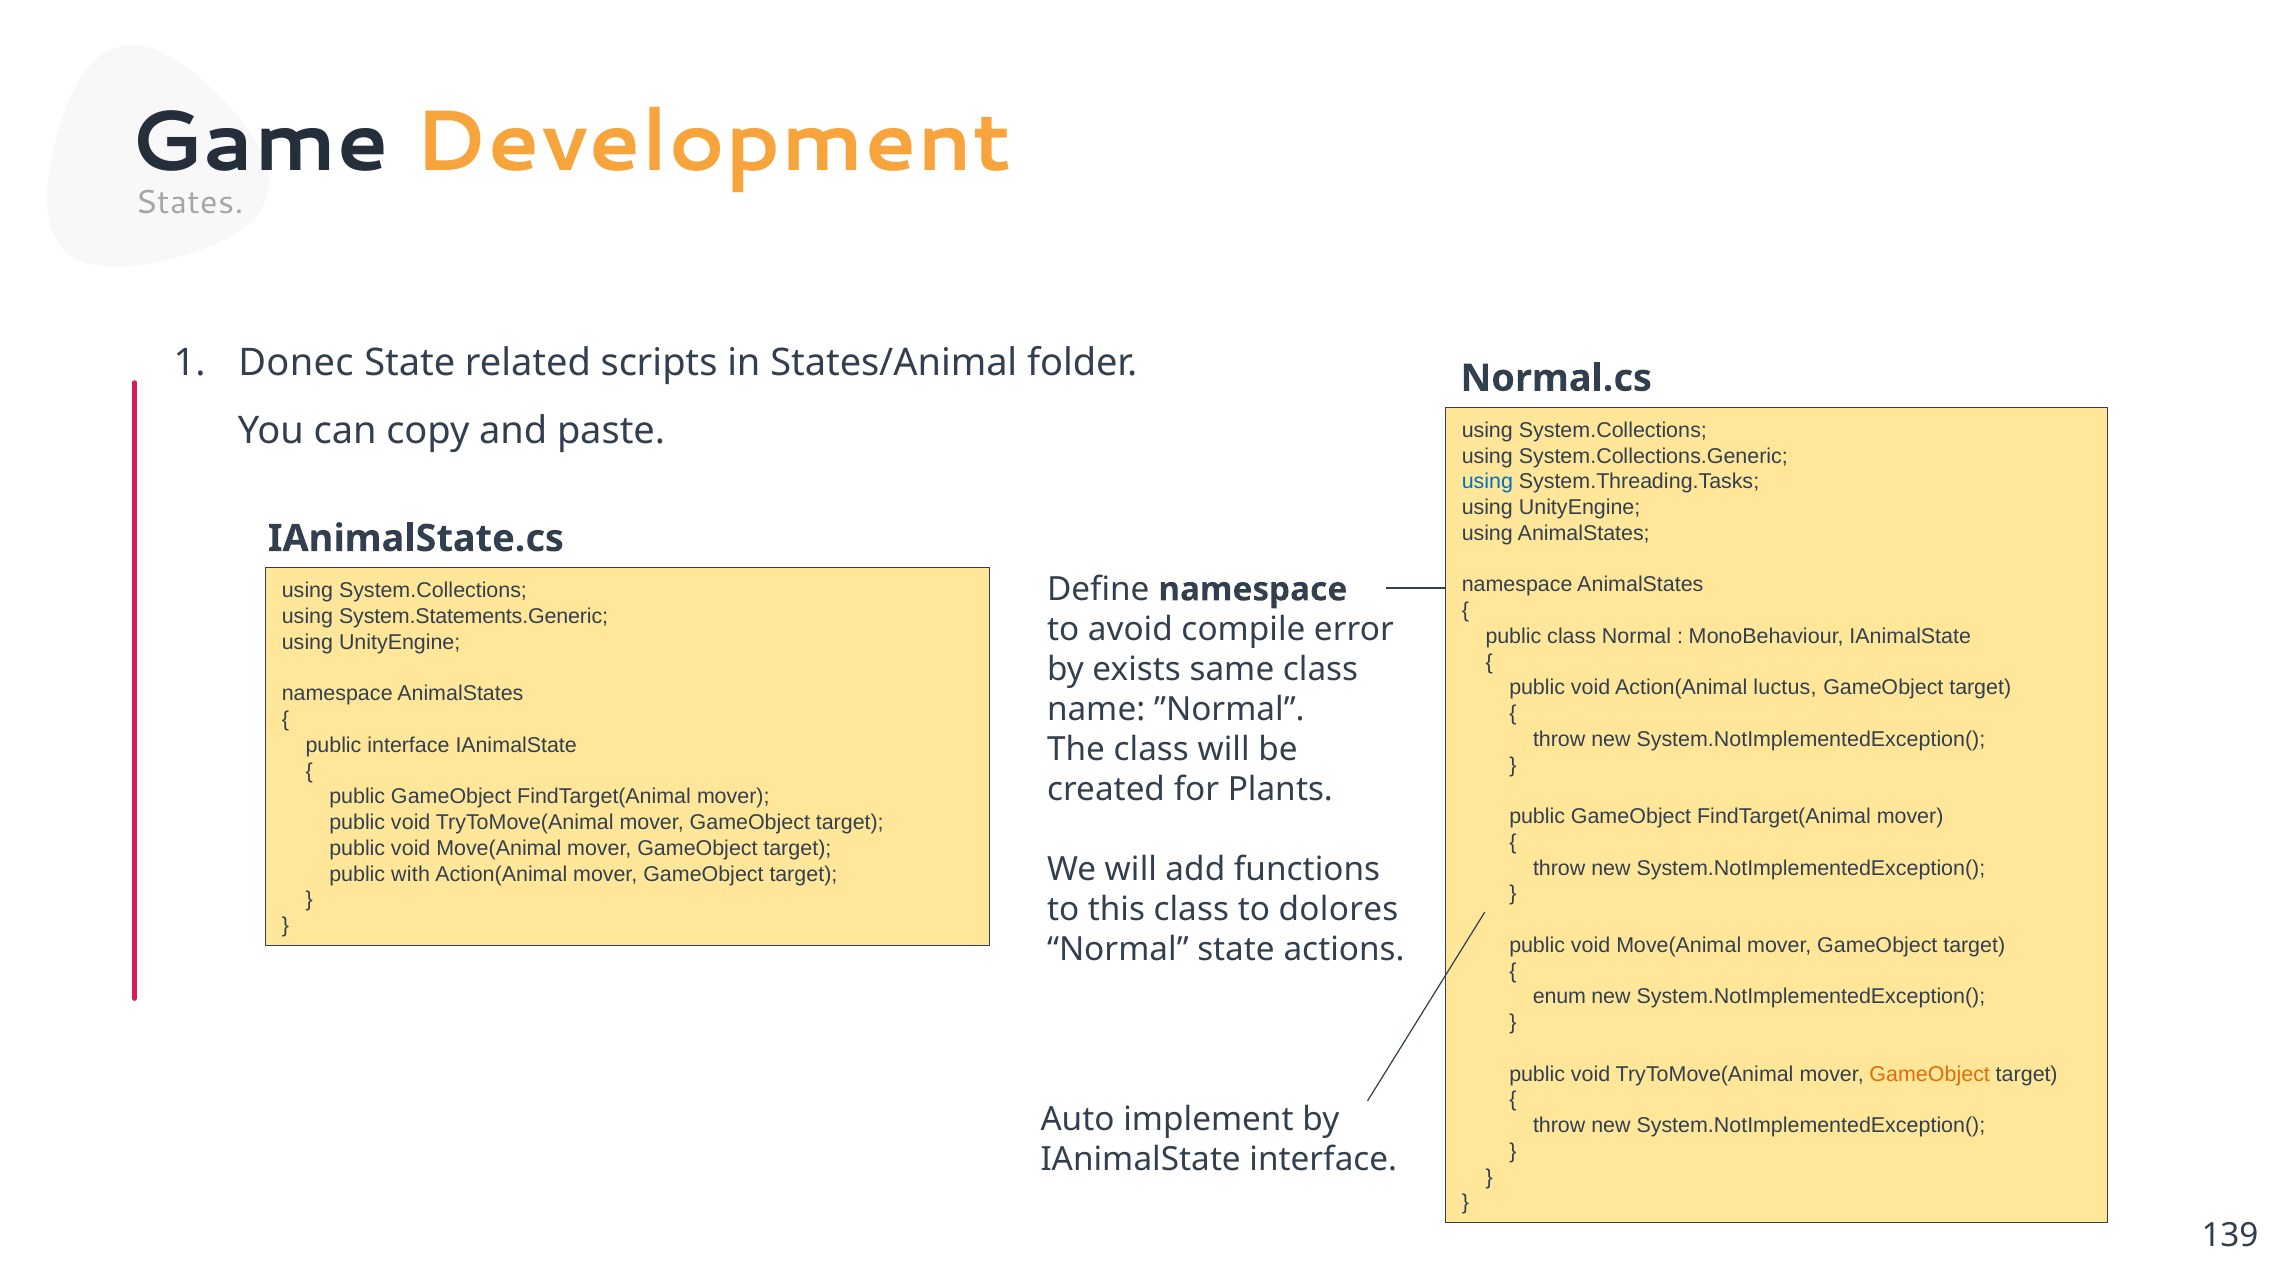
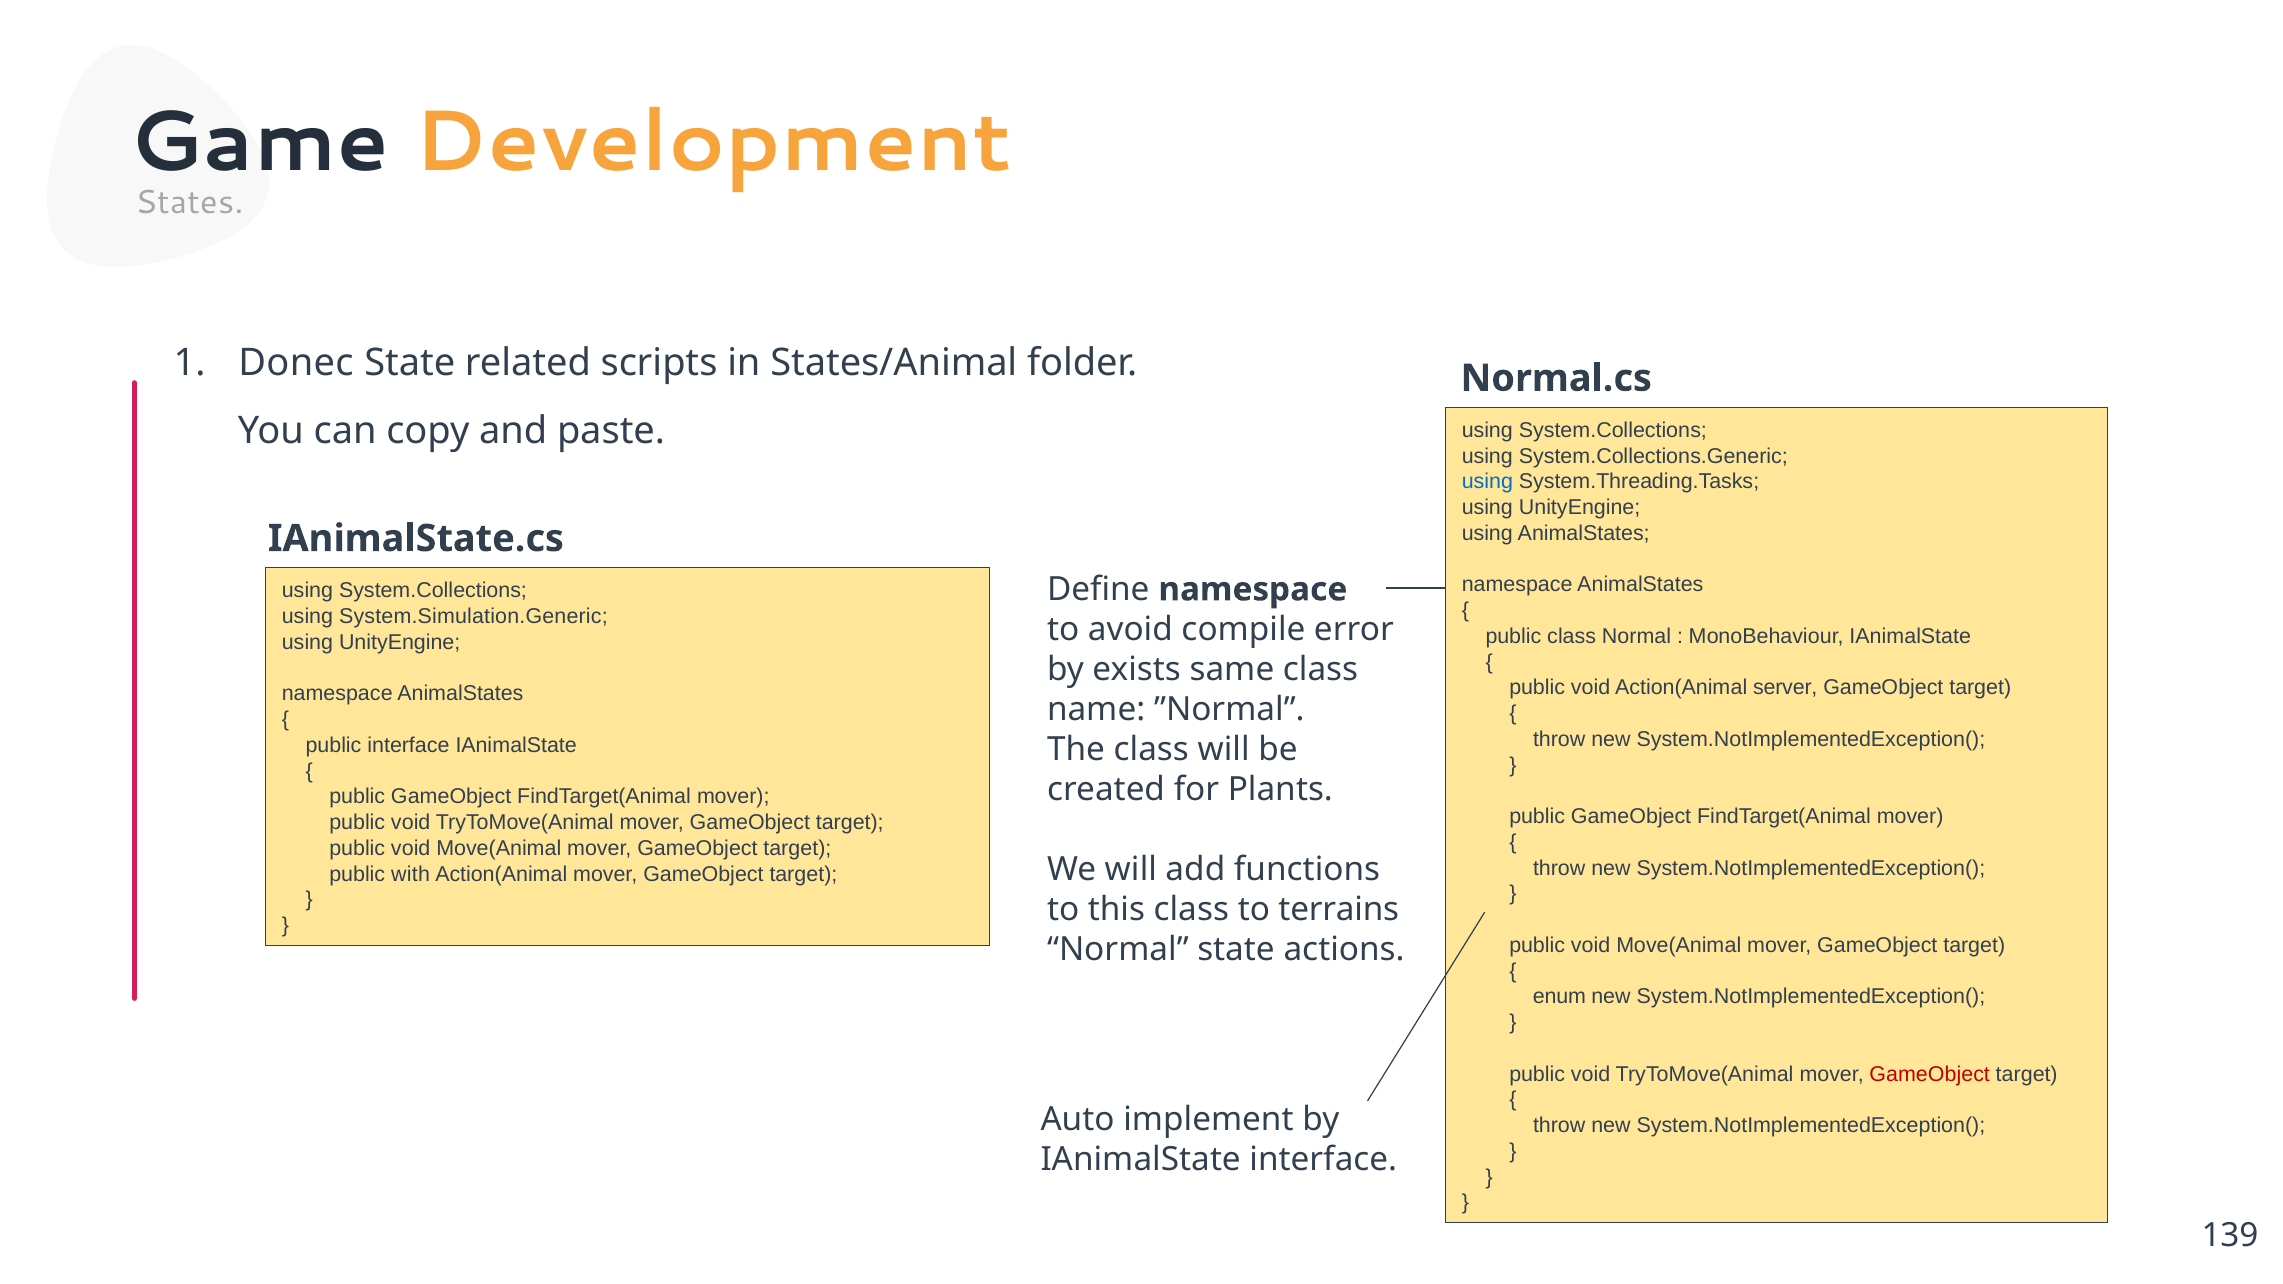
System.Statements.Generic: System.Statements.Generic -> System.Simulation.Generic
luctus: luctus -> server
dolores: dolores -> terrains
GameObject at (1930, 1074) colour: orange -> red
